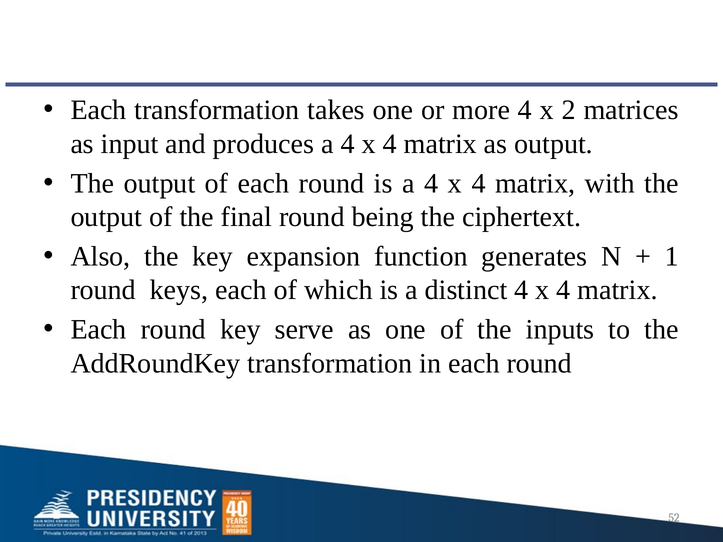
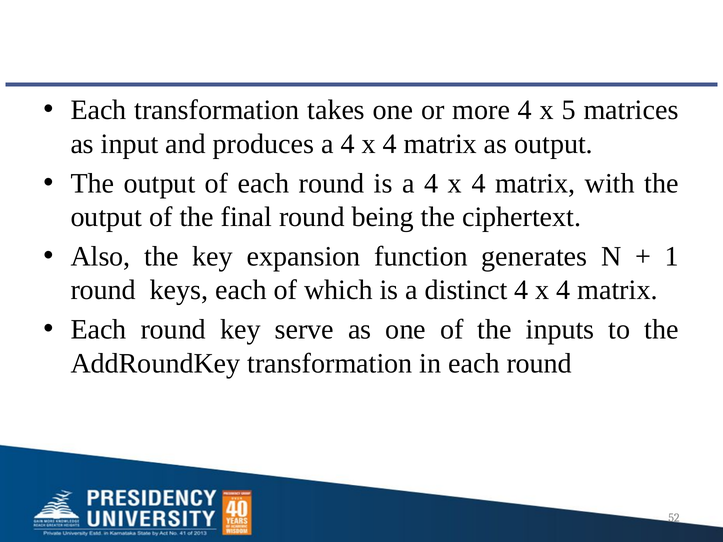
2: 2 -> 5
